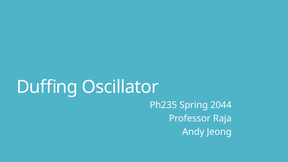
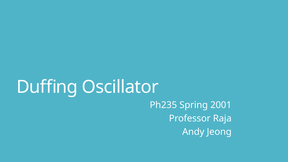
2044: 2044 -> 2001
